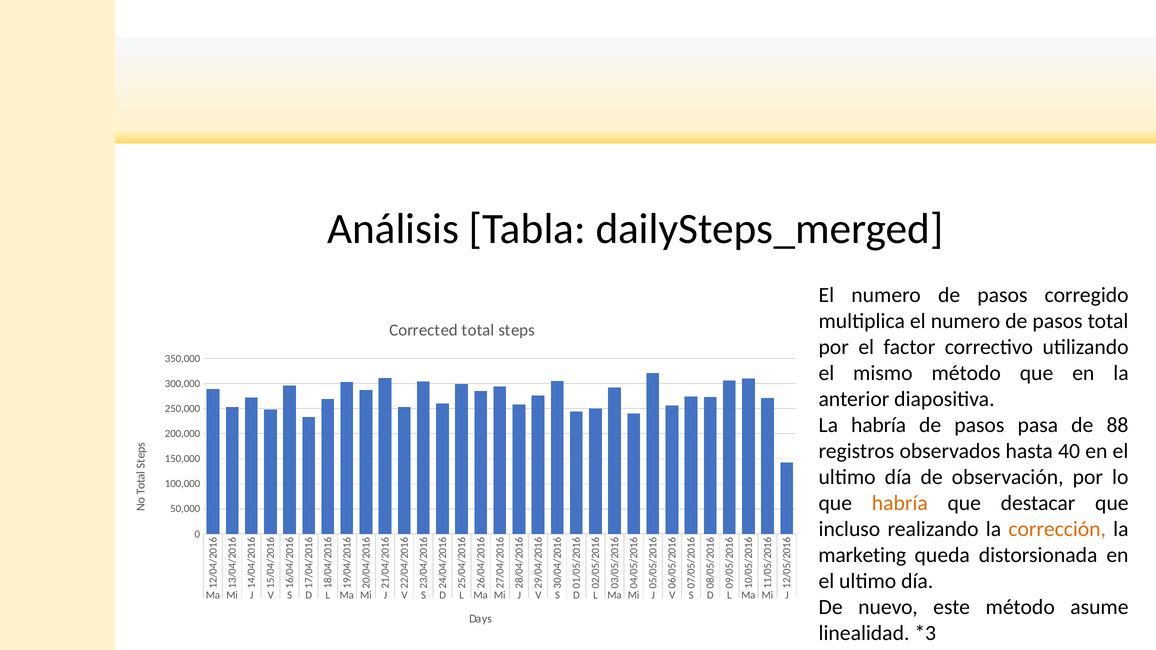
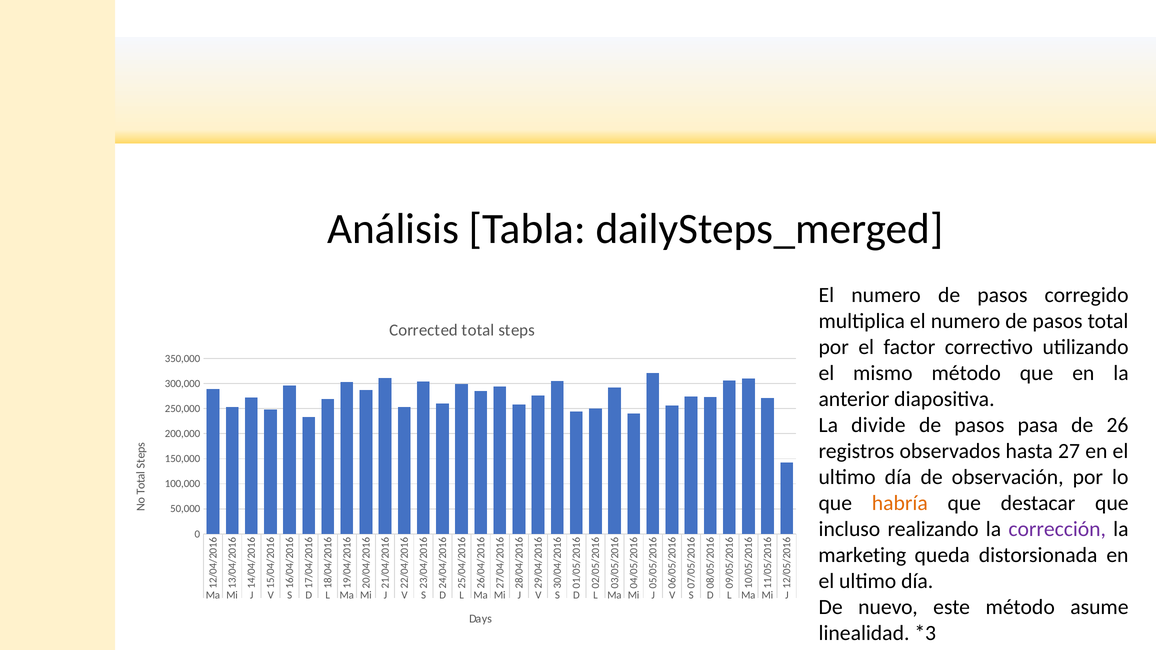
La habría: habría -> divide
88: 88 -> 26
40: 40 -> 27
corrección colour: orange -> purple
